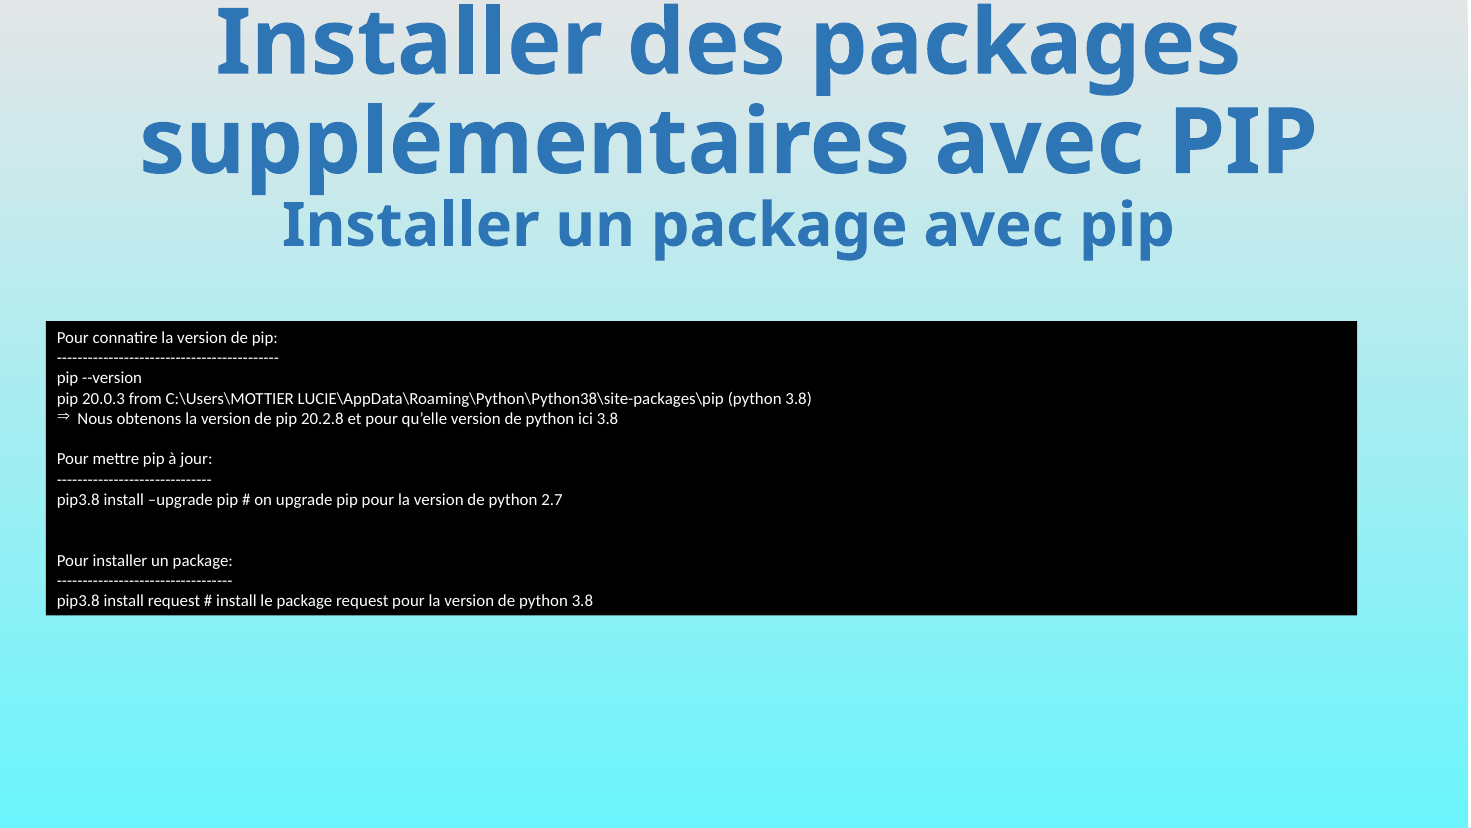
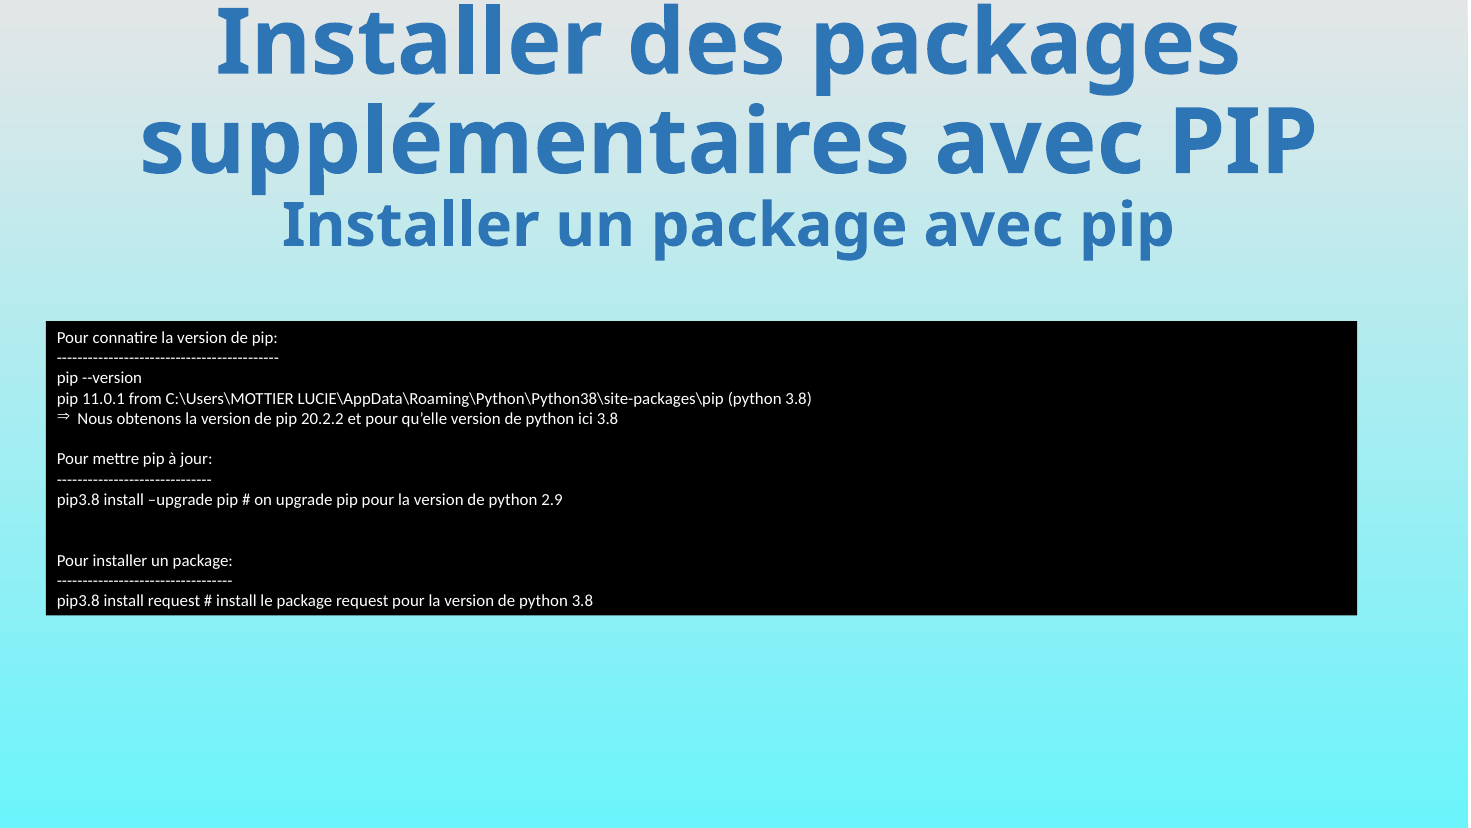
20.0.3: 20.0.3 -> 11.0.1
20.2.8: 20.2.8 -> 20.2.2
2.7: 2.7 -> 2.9
